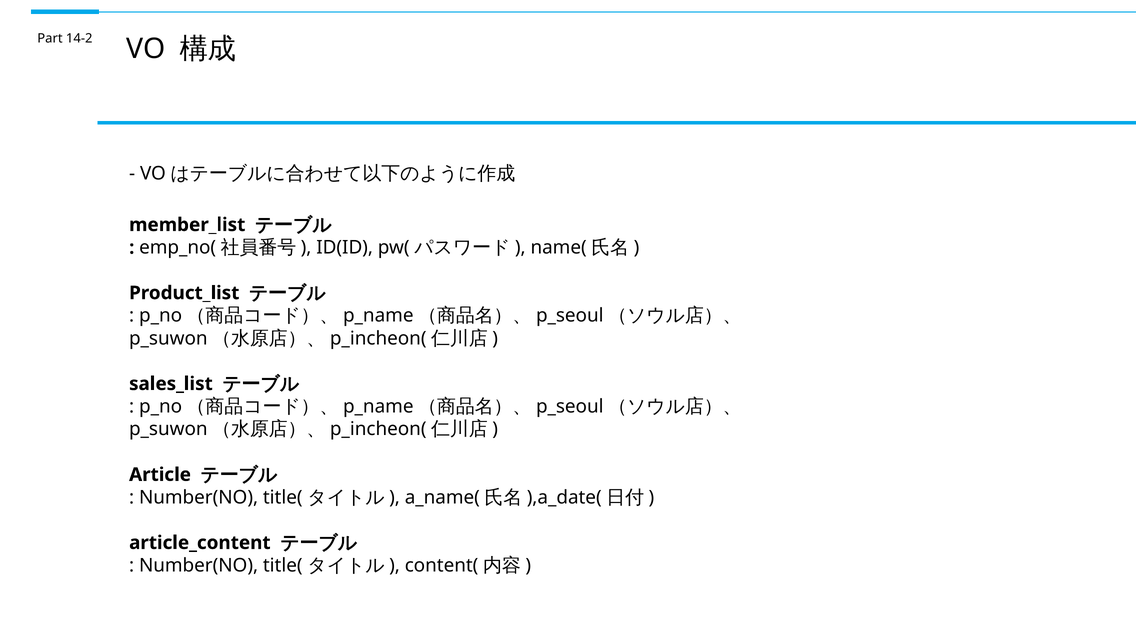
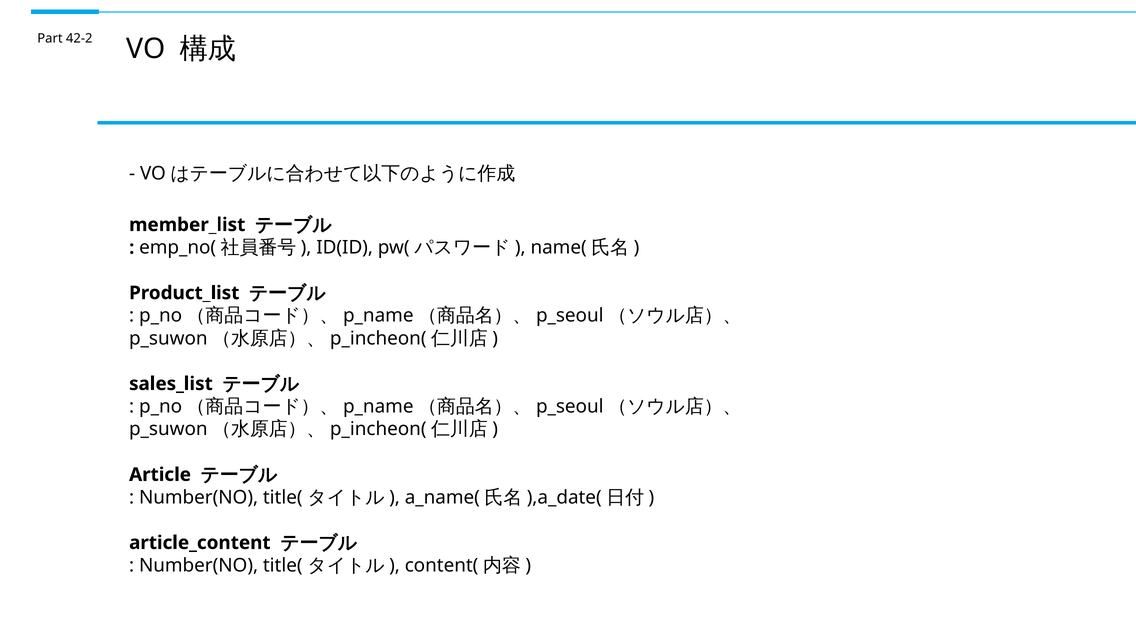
14-2: 14-2 -> 42-2
